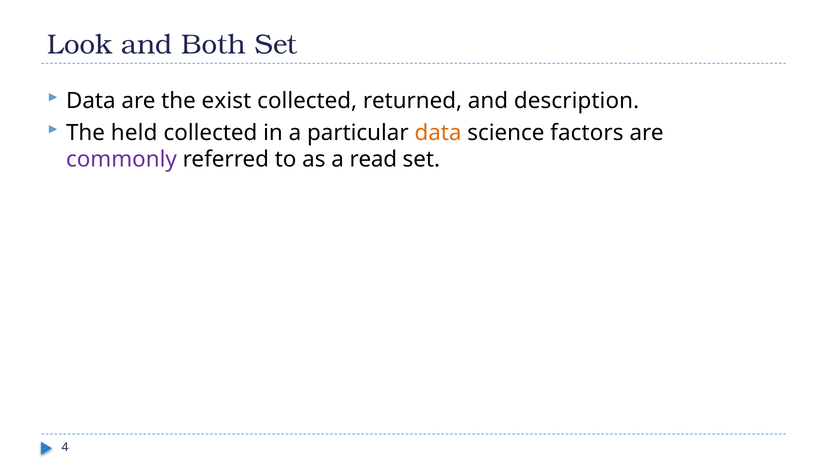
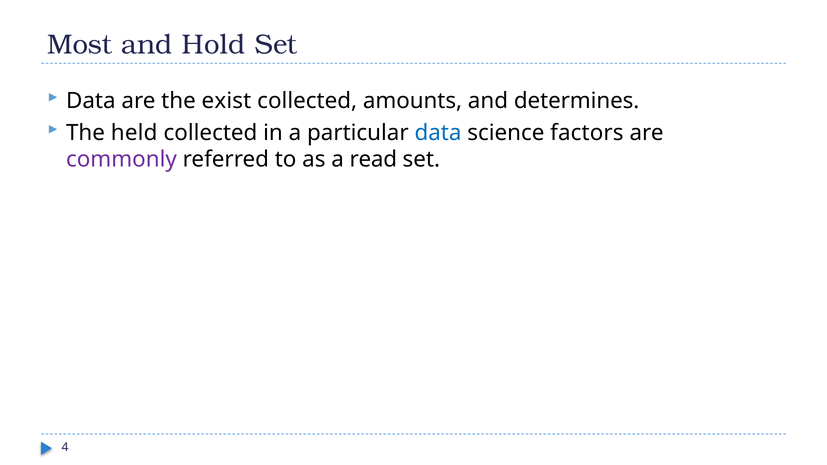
Look: Look -> Most
Both: Both -> Hold
returned: returned -> amounts
description: description -> determines
data at (438, 133) colour: orange -> blue
